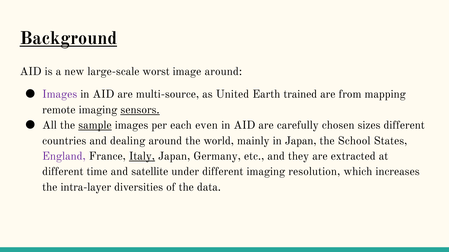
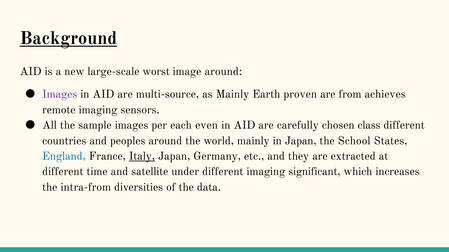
as United: United -> Mainly
trained: trained -> proven
mapping: mapping -> achieves
sensors underline: present -> none
sample underline: present -> none
sizes: sizes -> class
dealing: dealing -> peoples
England colour: purple -> blue
resolution: resolution -> significant
intra-layer: intra-layer -> intra-from
